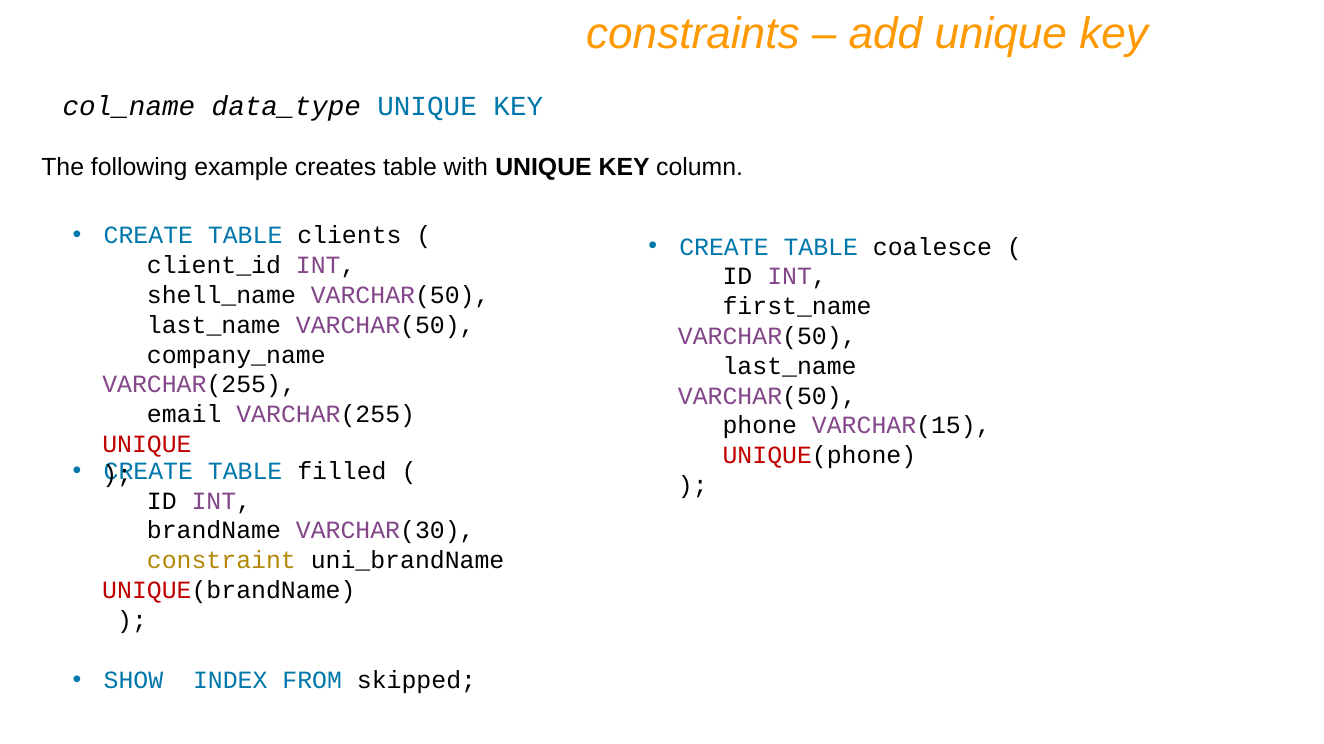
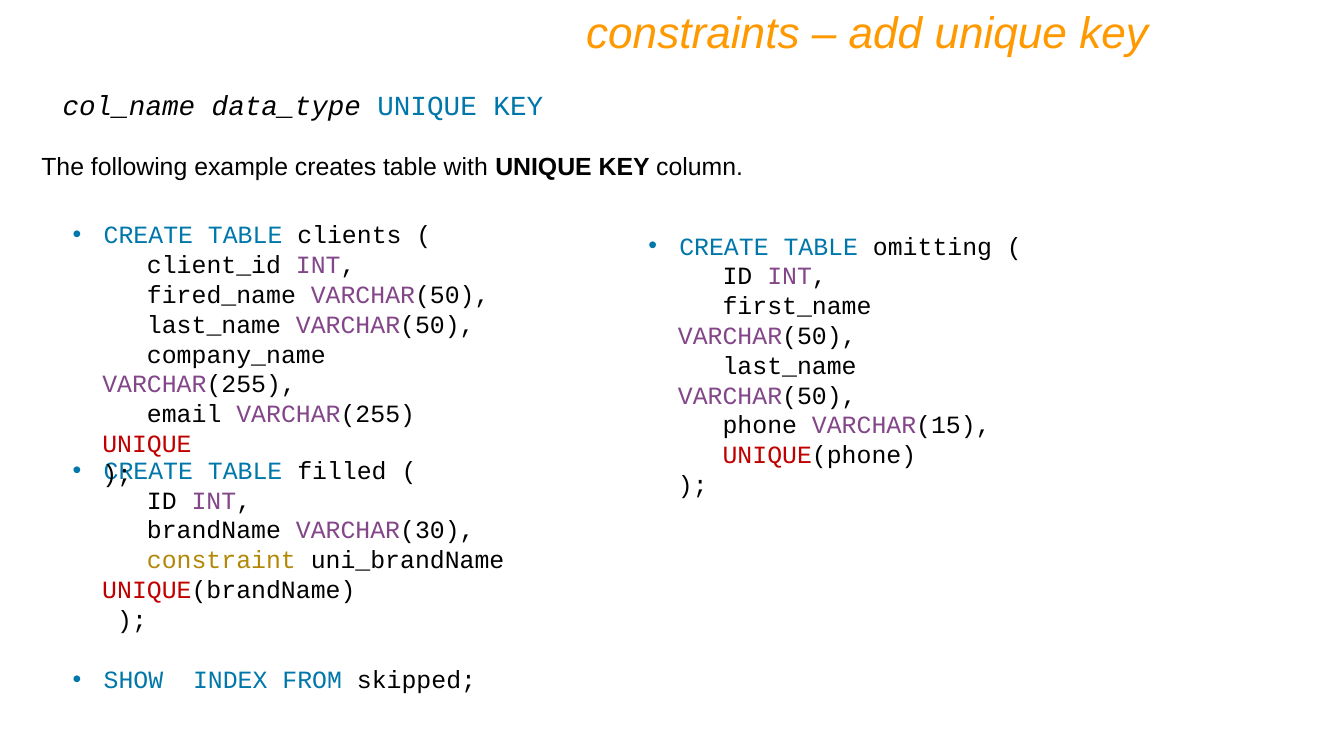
coalesce: coalesce -> omitting
shell_name: shell_name -> fired_name
